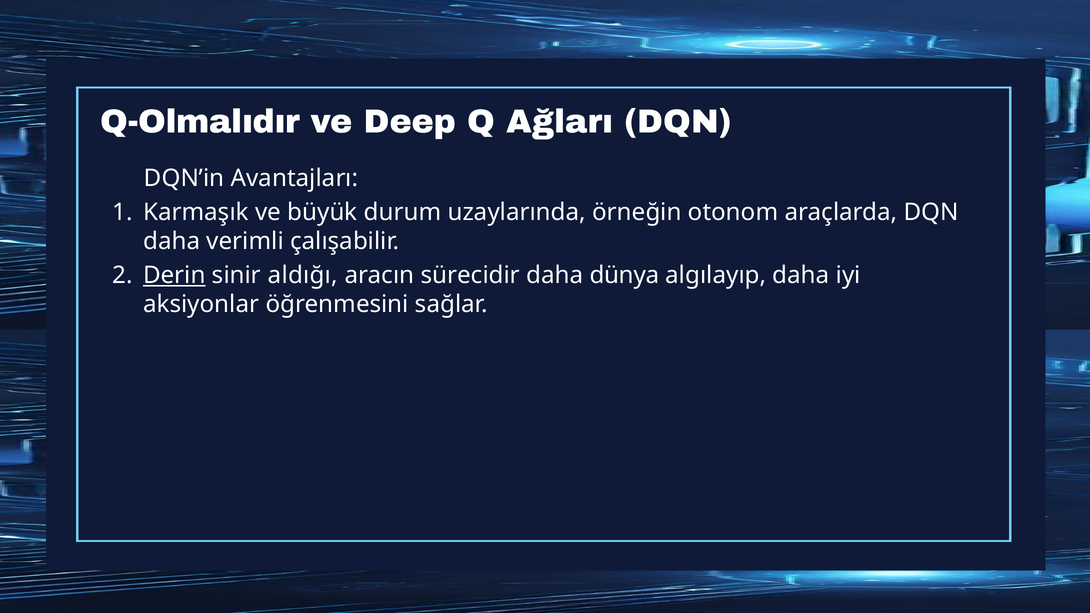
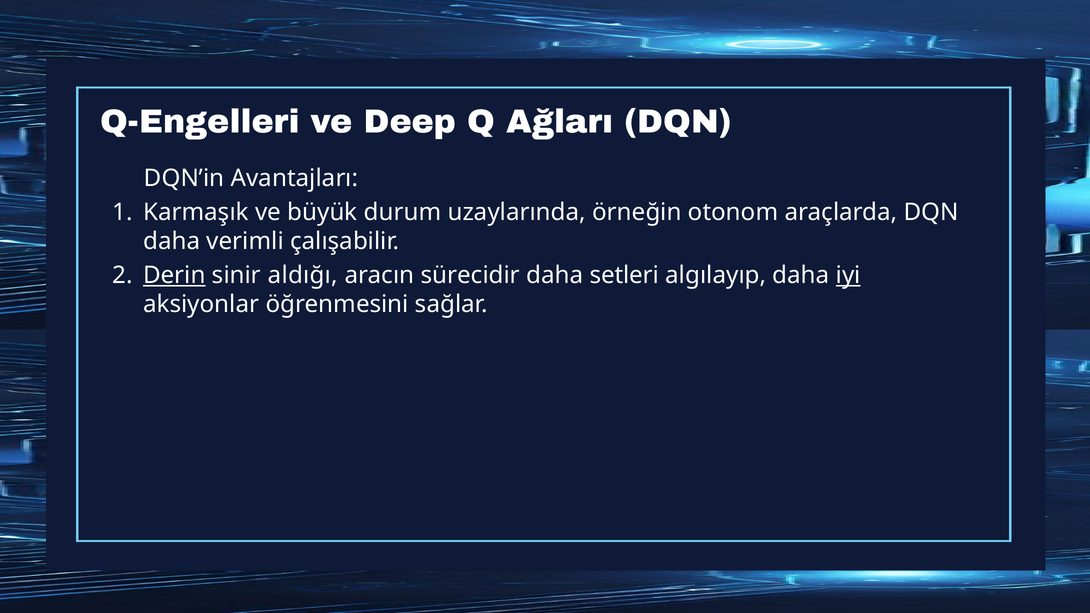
Q-Olmalıdır: Q-Olmalıdır -> Q-Engelleri
dünya: dünya -> setleri
iyi underline: none -> present
